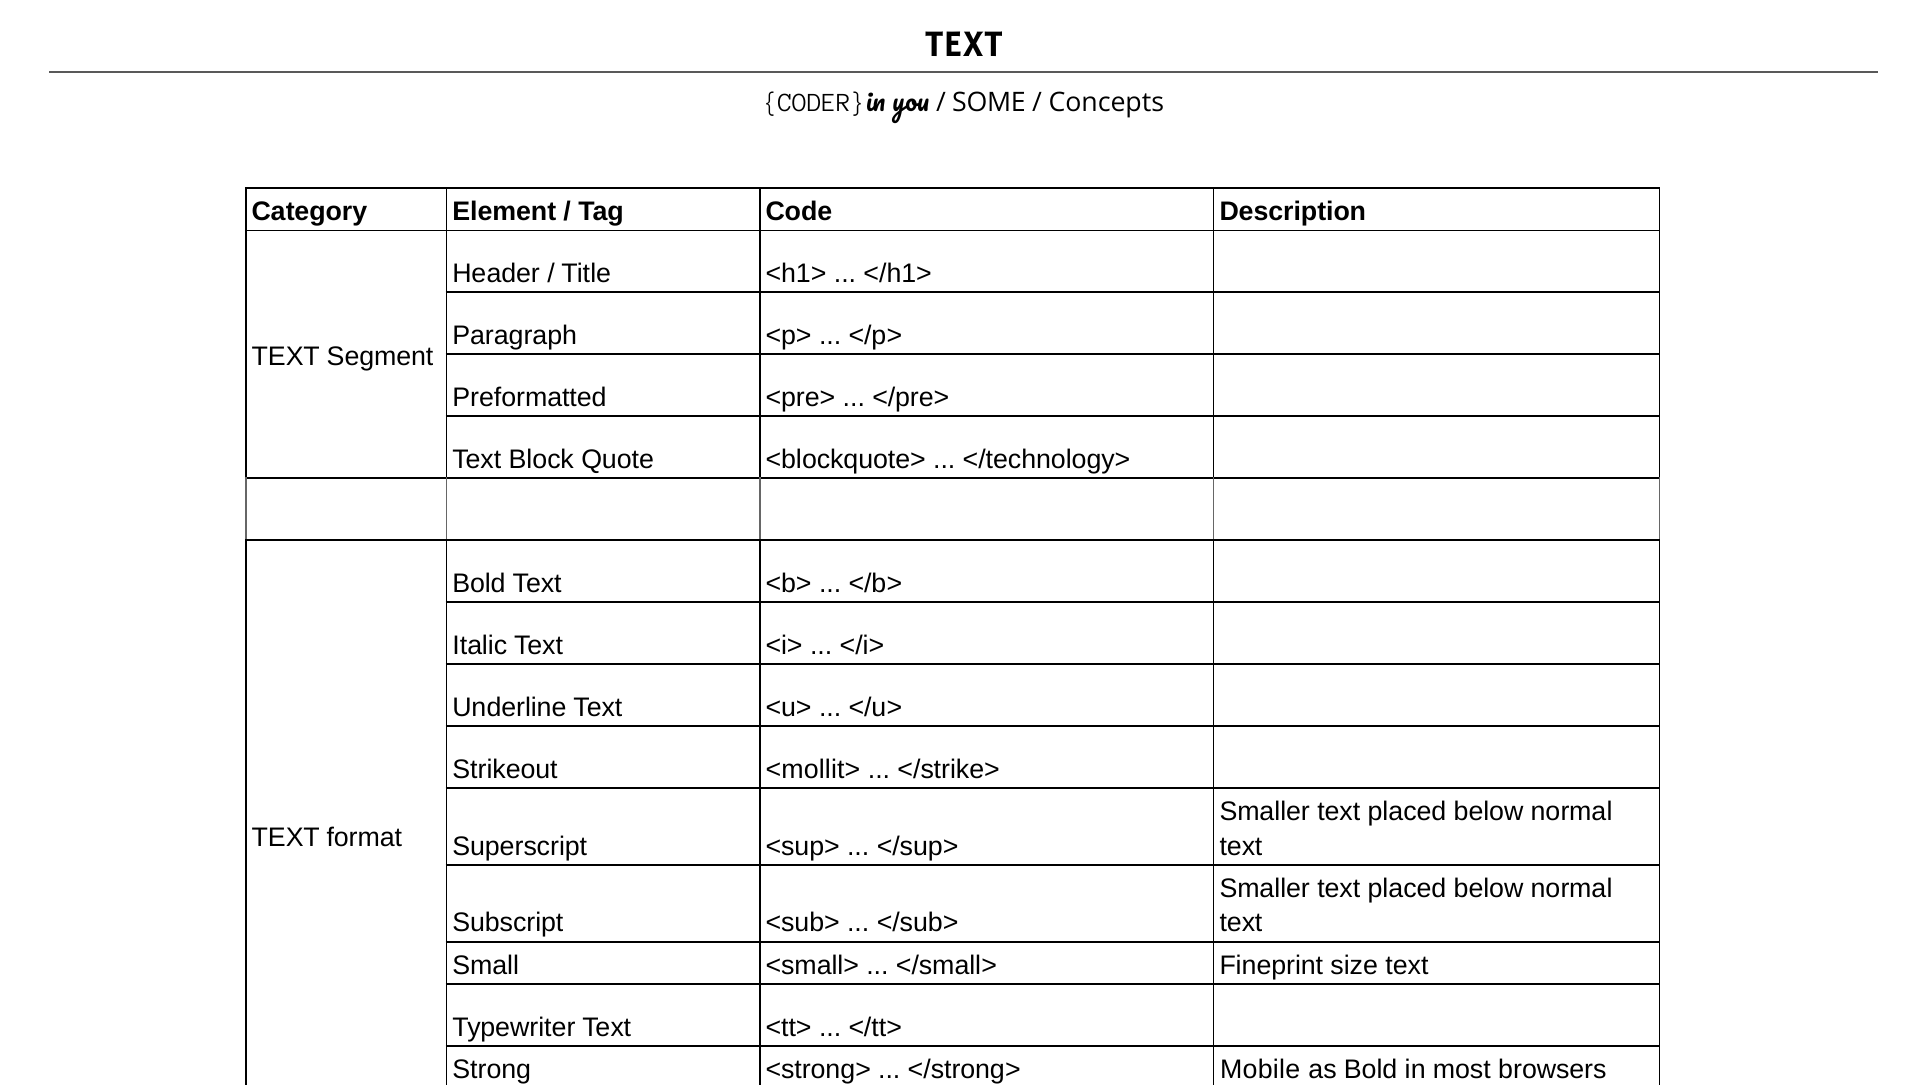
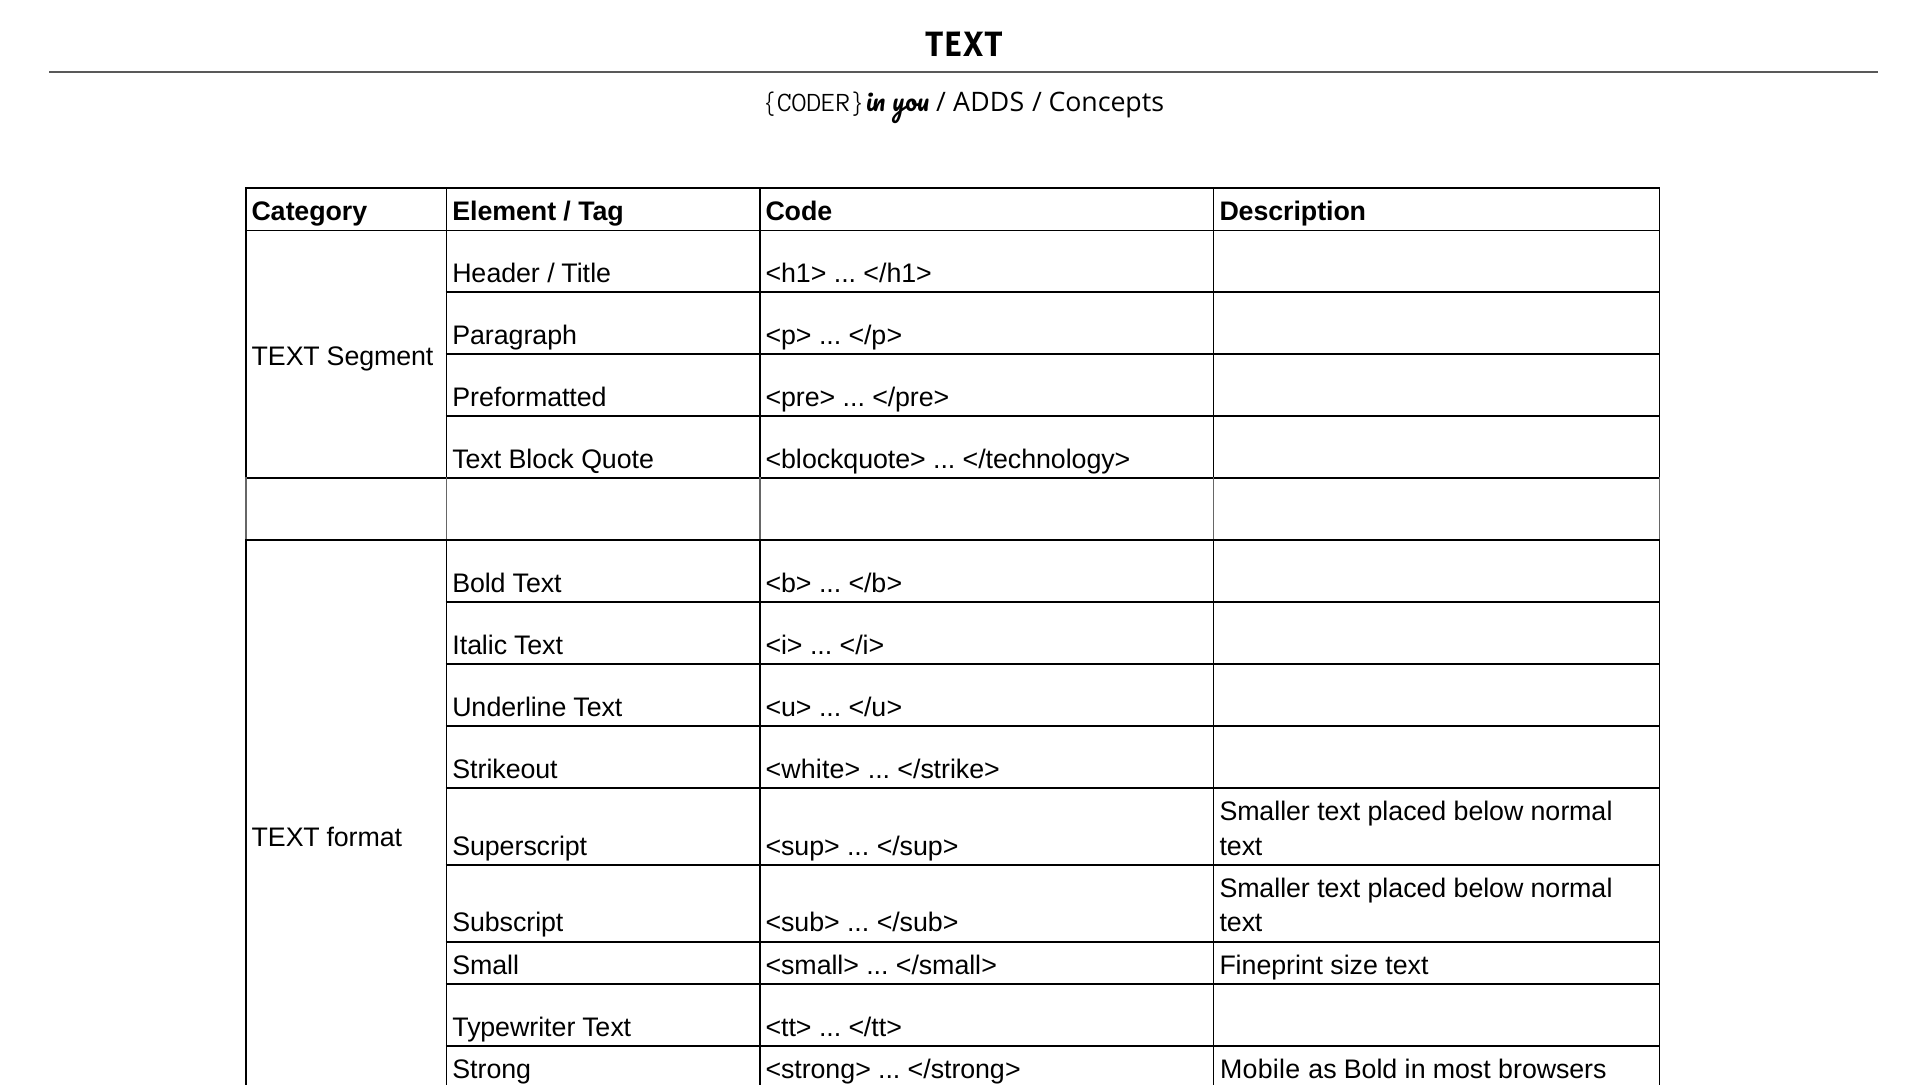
SOME: SOME -> ADDS
<mollit>: <mollit> -> <white>
